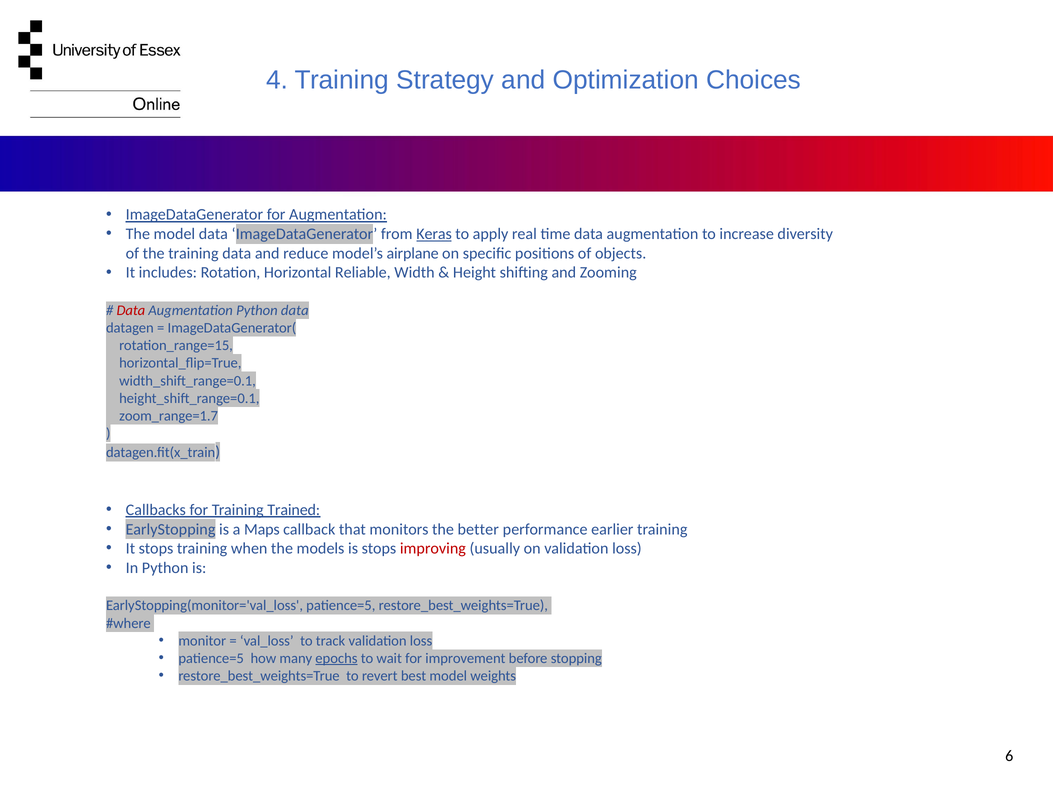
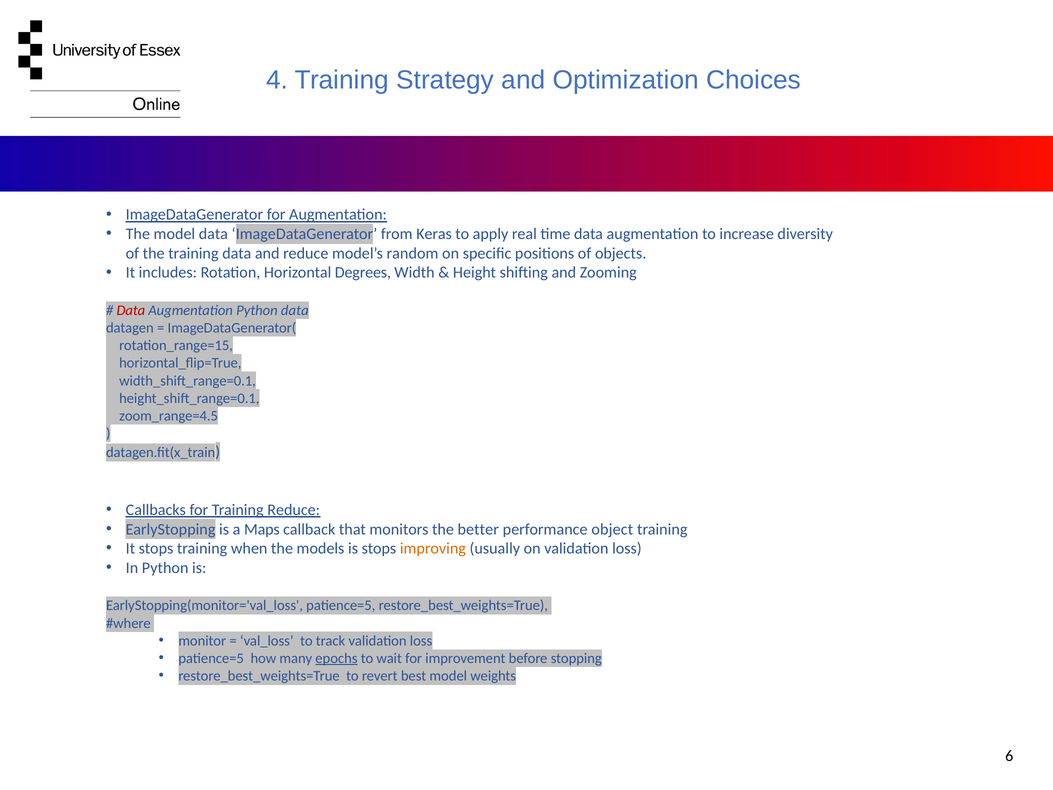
Keras underline: present -> none
airplane: airplane -> random
Reliable: Reliable -> Degrees
zoom_range=1.7: zoom_range=1.7 -> zoom_range=4.5
Training Trained: Trained -> Reduce
earlier: earlier -> object
improving colour: red -> orange
